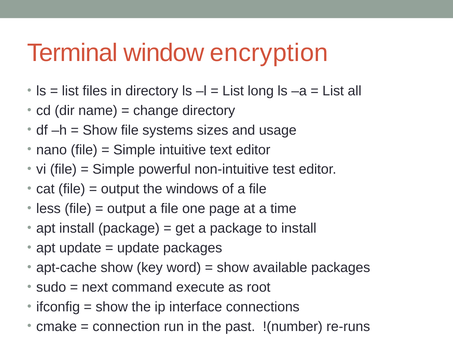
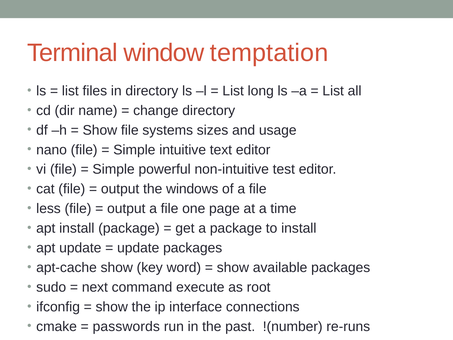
encryption: encryption -> temptation
connection: connection -> passwords
